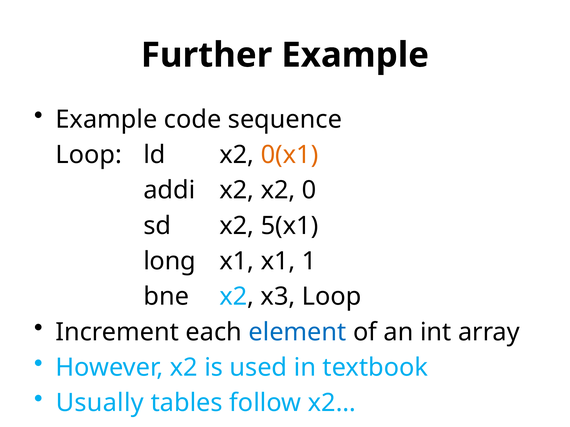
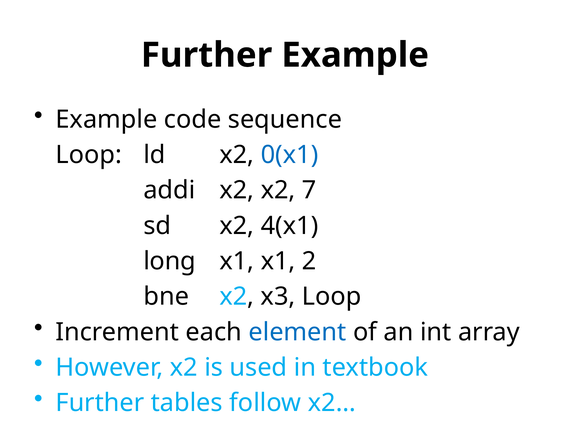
0(x1 colour: orange -> blue
0: 0 -> 7
5(x1: 5(x1 -> 4(x1
1: 1 -> 2
Usually at (100, 403): Usually -> Further
